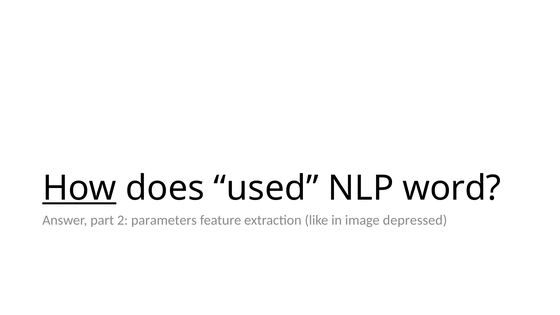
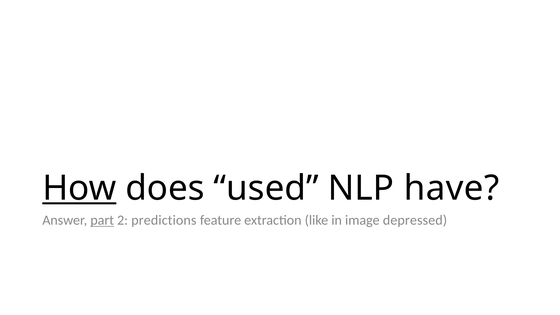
word: word -> have
part underline: none -> present
parameters: parameters -> predictions
